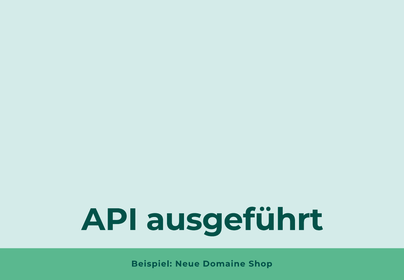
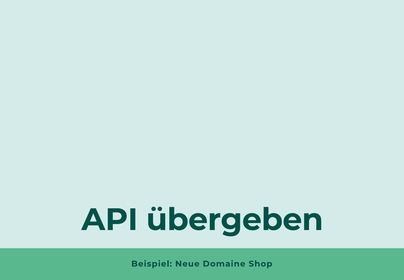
ausgeführt: ausgeführt -> übergeben
